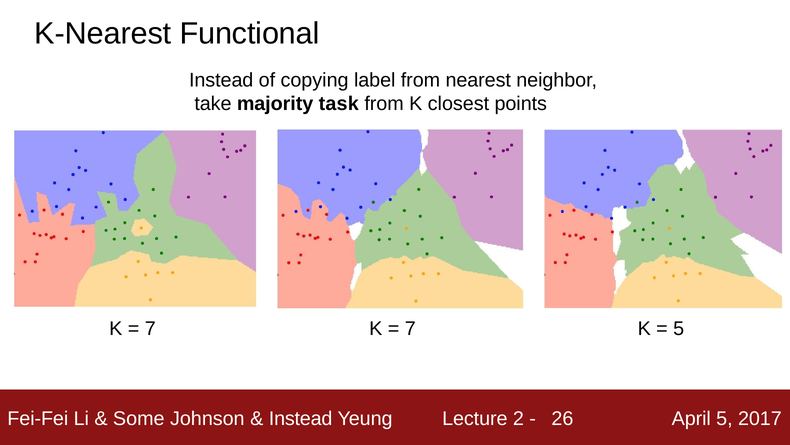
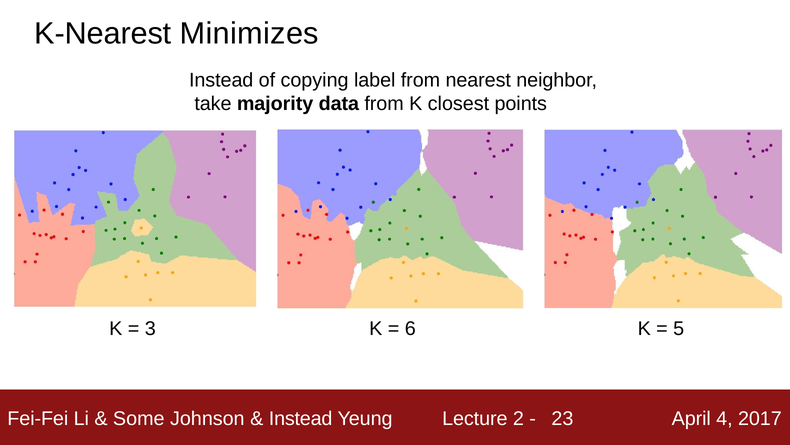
Functional: Functional -> Minimizes
task: task -> data
7 at (150, 328): 7 -> 3
7 at (410, 328): 7 -> 6
26: 26 -> 23
April 5: 5 -> 4
